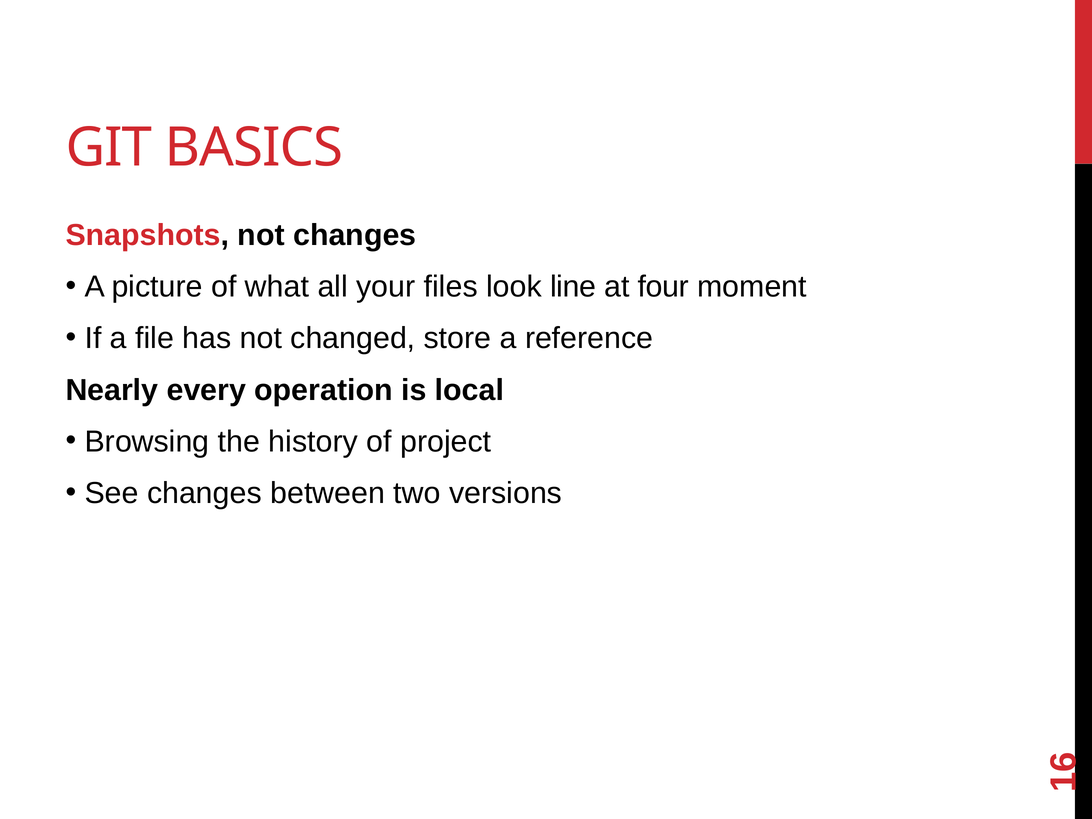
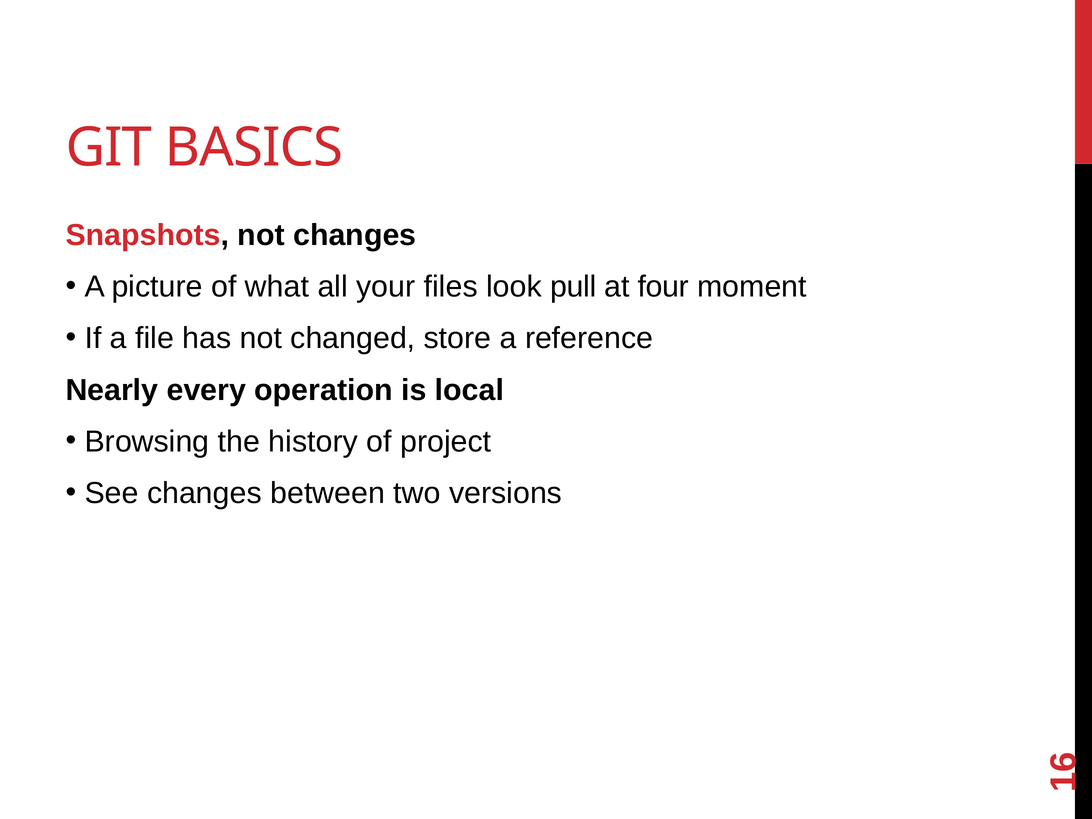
line: line -> pull
